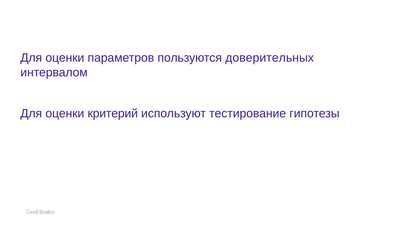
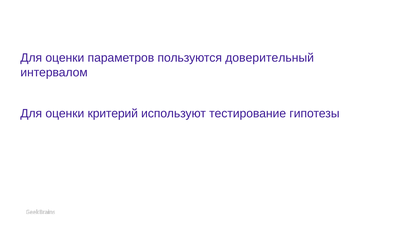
доверительных: доверительных -> доверительный
